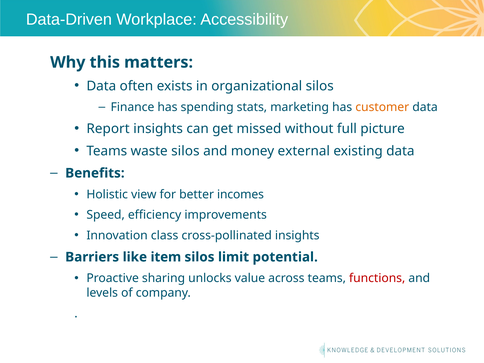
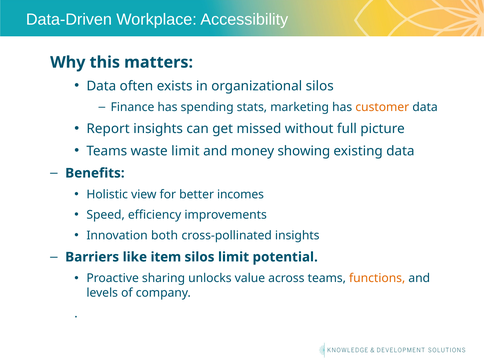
waste silos: silos -> limit
external: external -> showing
class: class -> both
functions colour: red -> orange
